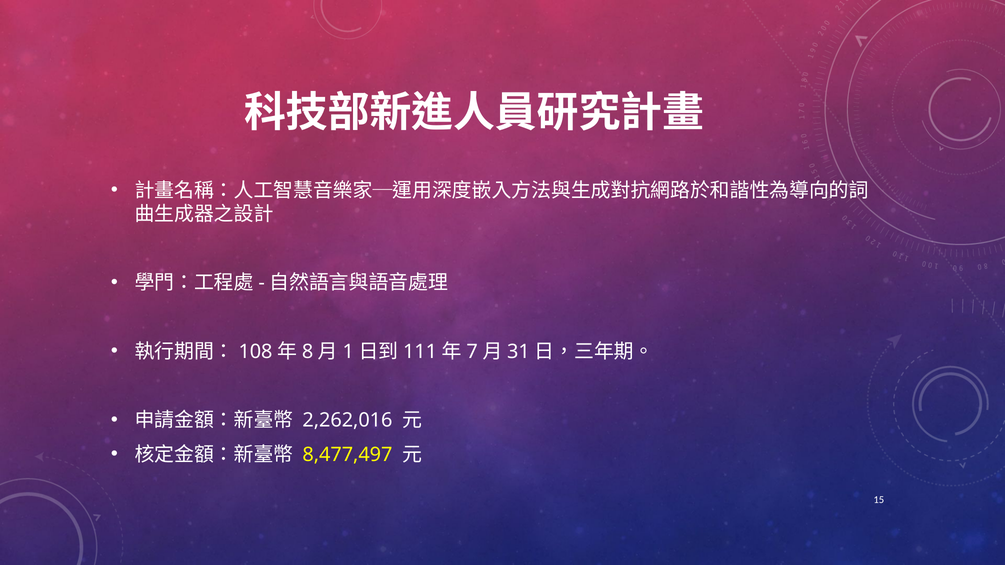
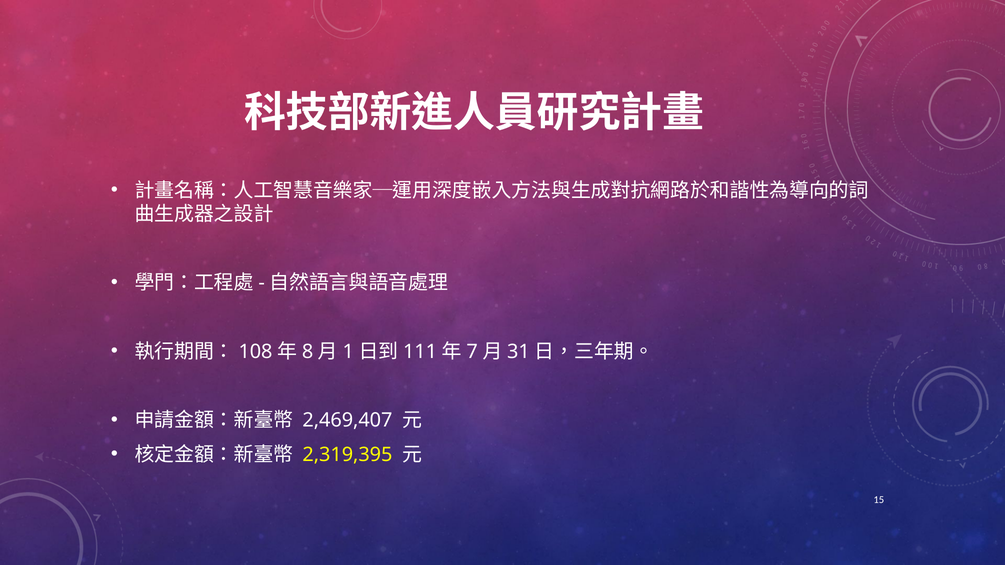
2,262,016: 2,262,016 -> 2,469,407
8,477,497: 8,477,497 -> 2,319,395
